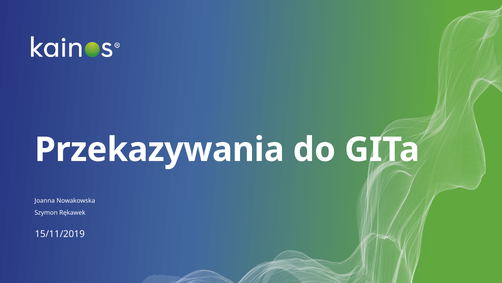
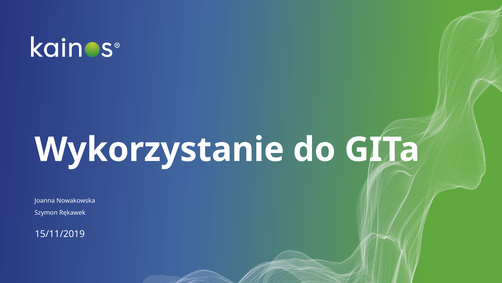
Przekazywania: Przekazywania -> Wykorzystanie
